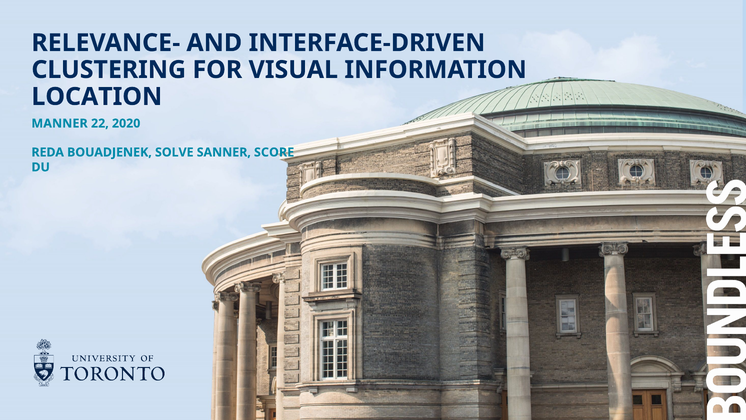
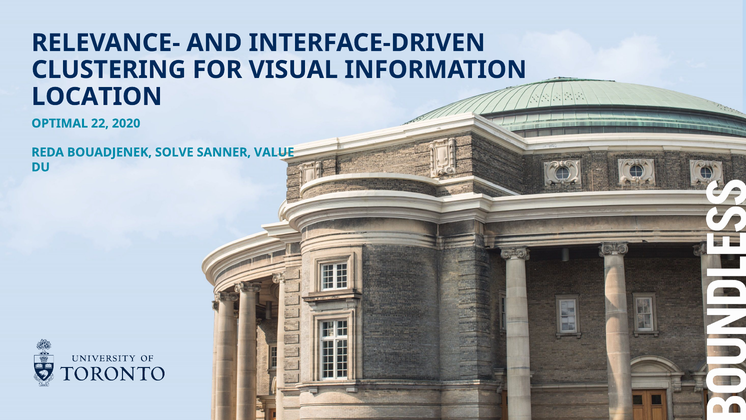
MANNER: MANNER -> OPTIMAL
SCORE: SCORE -> VALUE
